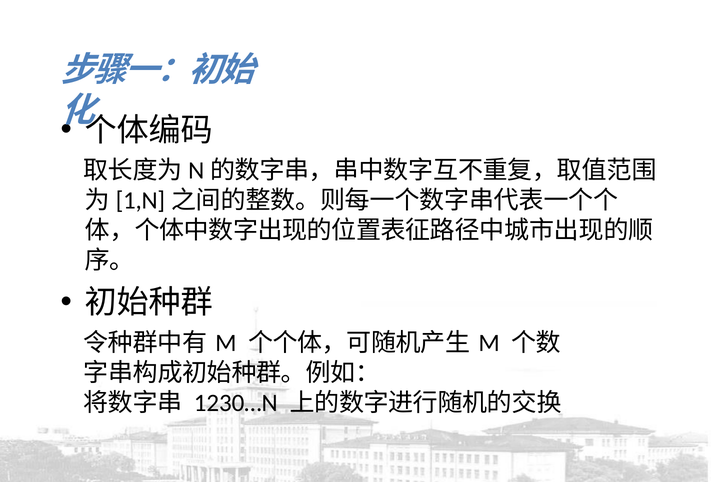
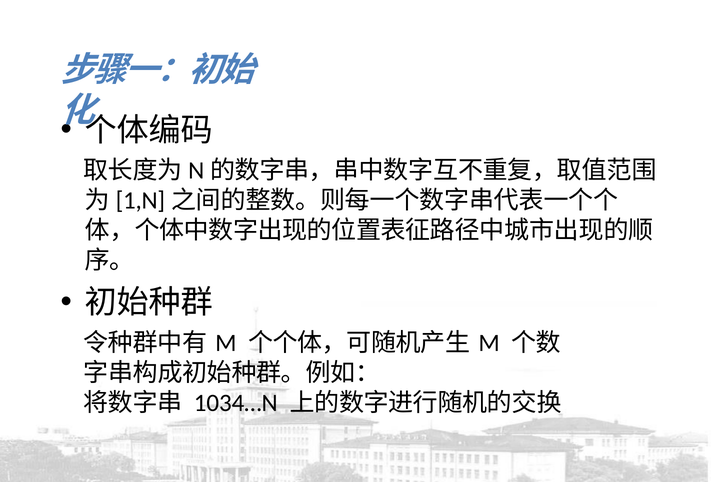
1230…N: 1230…N -> 1034…N
